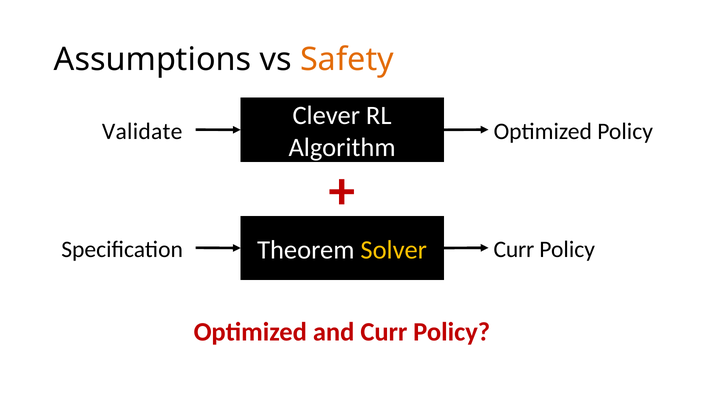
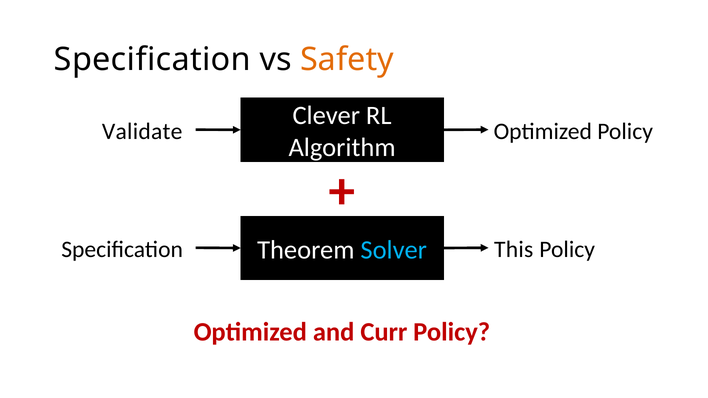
Assumptions at (153, 59): Assumptions -> Specification
Solver colour: yellow -> light blue
Specification Curr: Curr -> This
